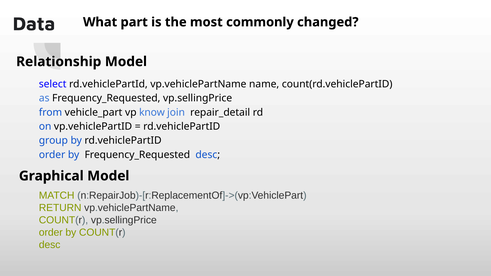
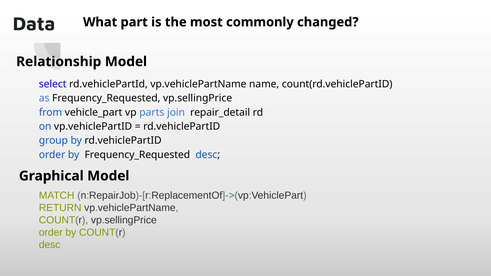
know: know -> parts
